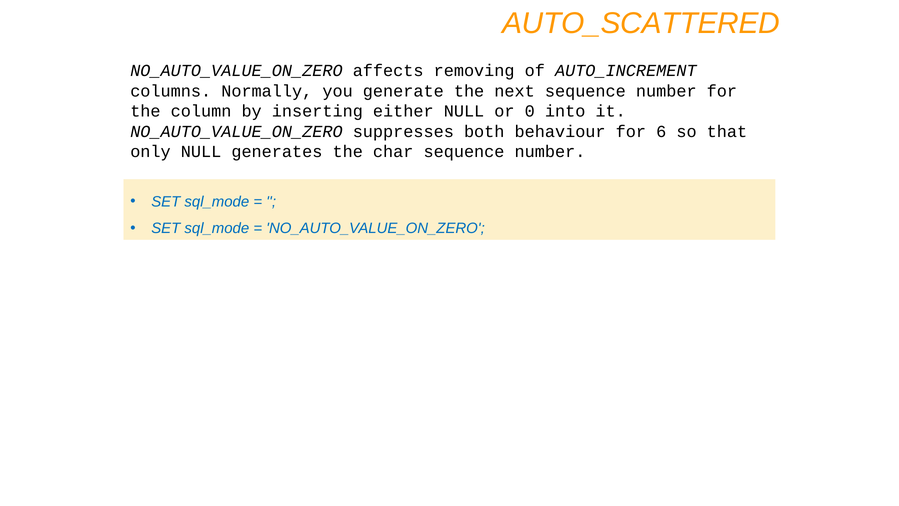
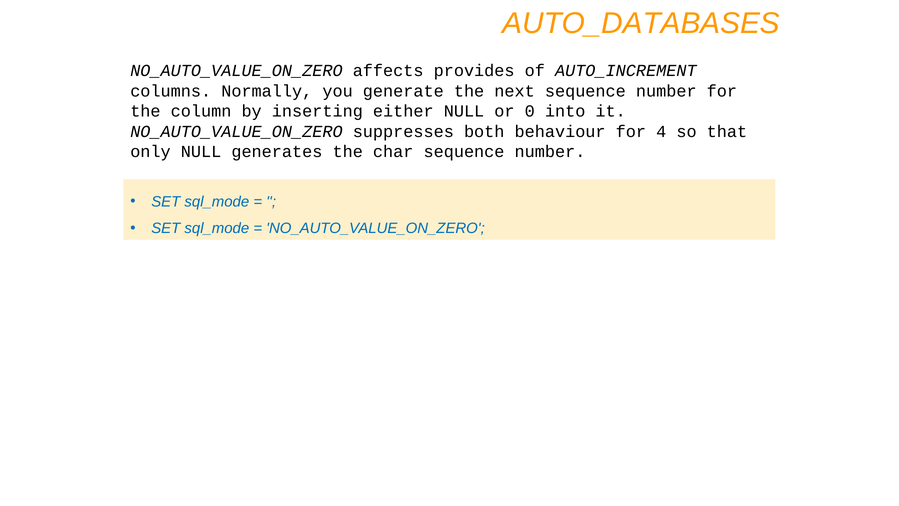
AUTO_SCATTERED: AUTO_SCATTERED -> AUTO_DATABASES
removing: removing -> provides
6: 6 -> 4
